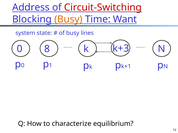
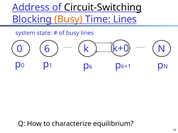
Circuit-Switching colour: red -> black
Time Want: Want -> Lines
k+3: k+3 -> k+0
8: 8 -> 6
